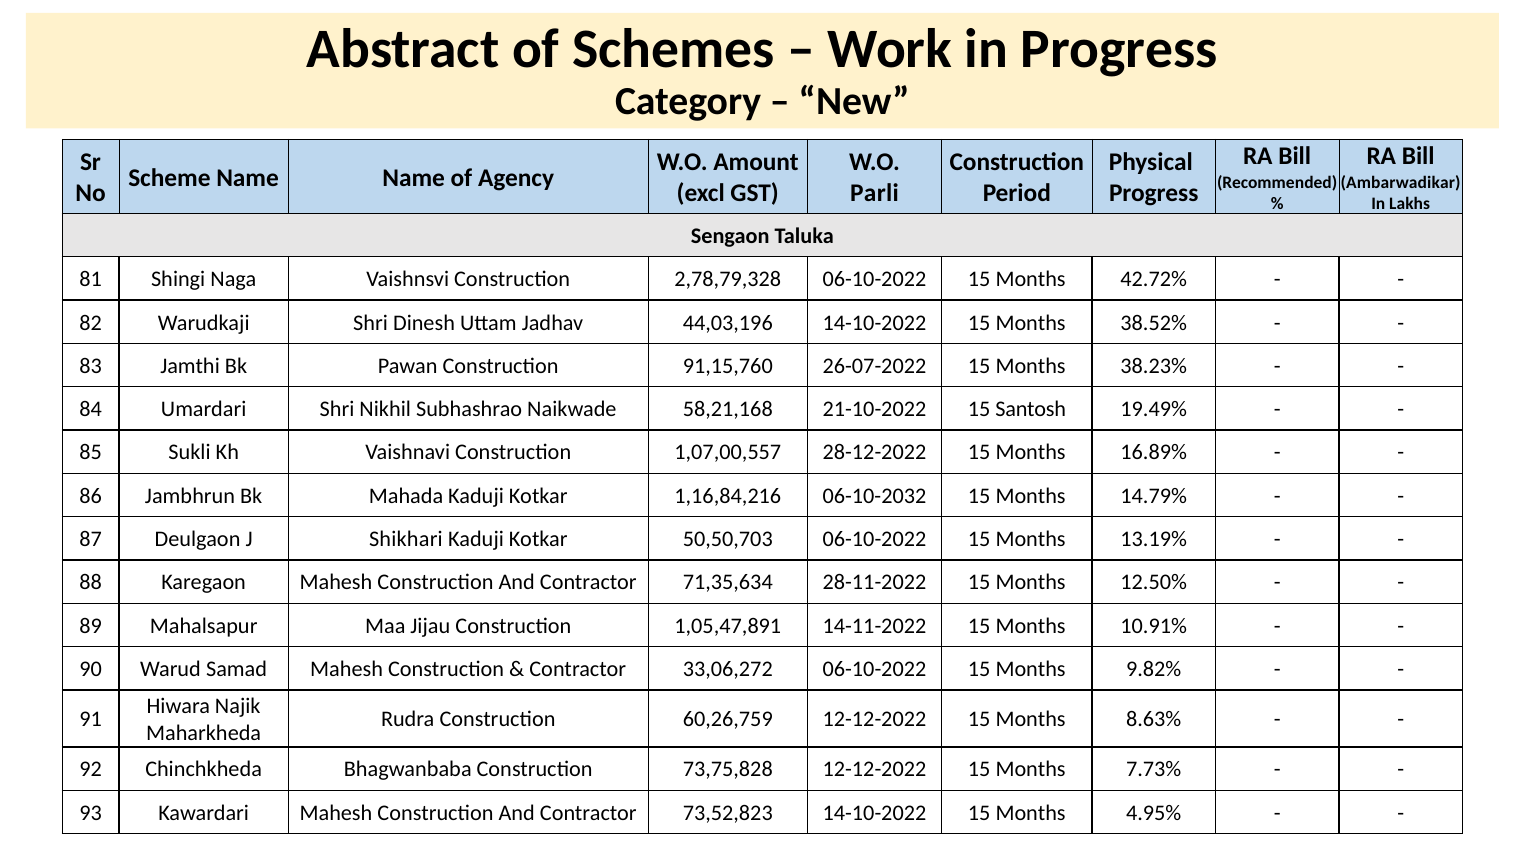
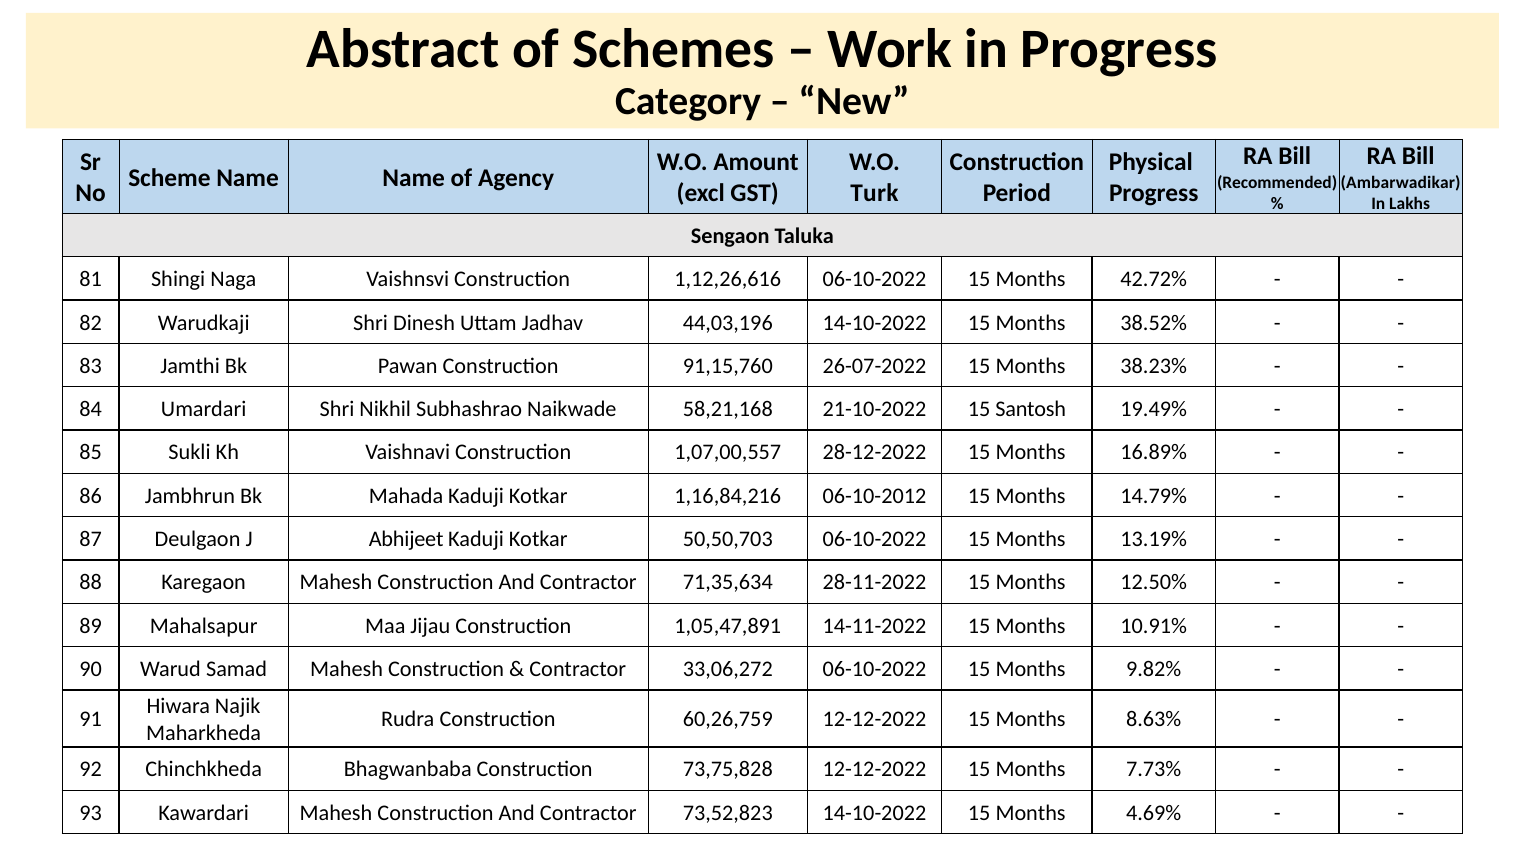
Parli: Parli -> Turk
2,78,79,328: 2,78,79,328 -> 1,12,26,616
06-10-2032: 06-10-2032 -> 06-10-2012
Shikhari: Shikhari -> Abhijeet
4.95%: 4.95% -> 4.69%
